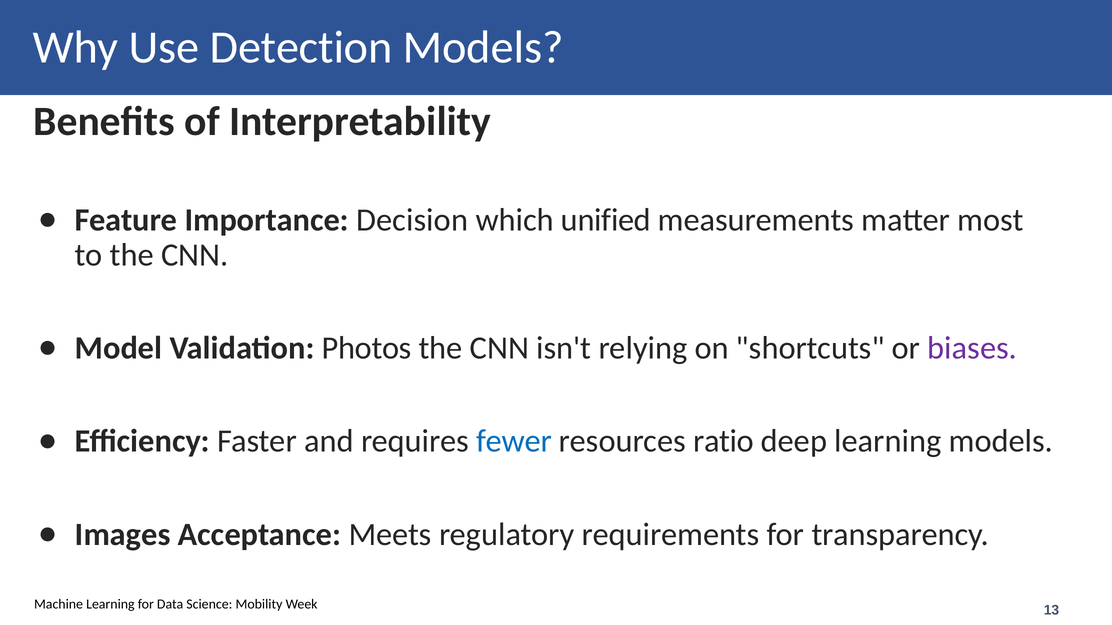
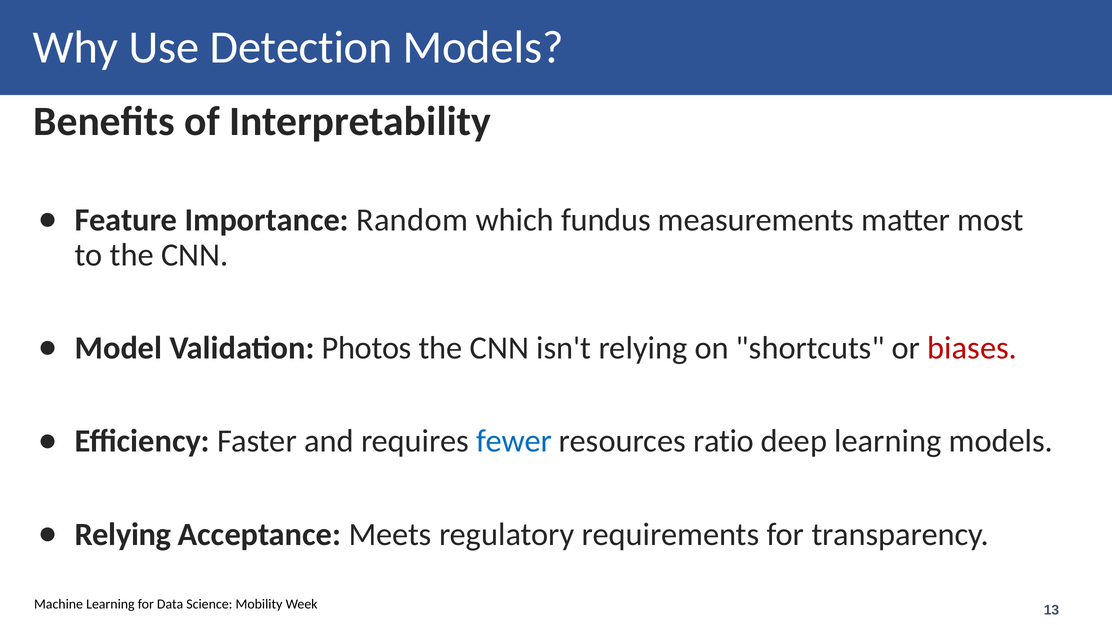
Decision: Decision -> Random
unified: unified -> fundus
biases colour: purple -> red
Images at (123, 535): Images -> Relying
